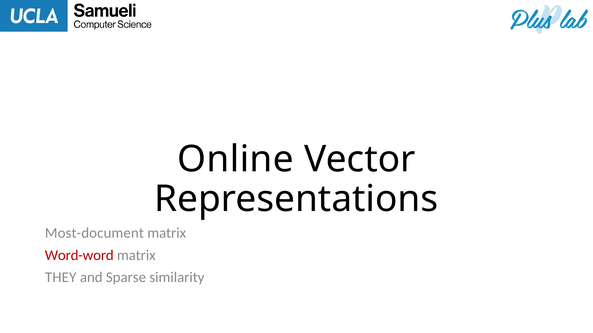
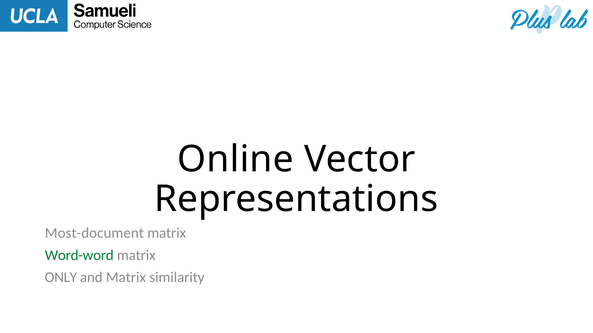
Word-word colour: red -> green
THEY: THEY -> ONLY
and Sparse: Sparse -> Matrix
